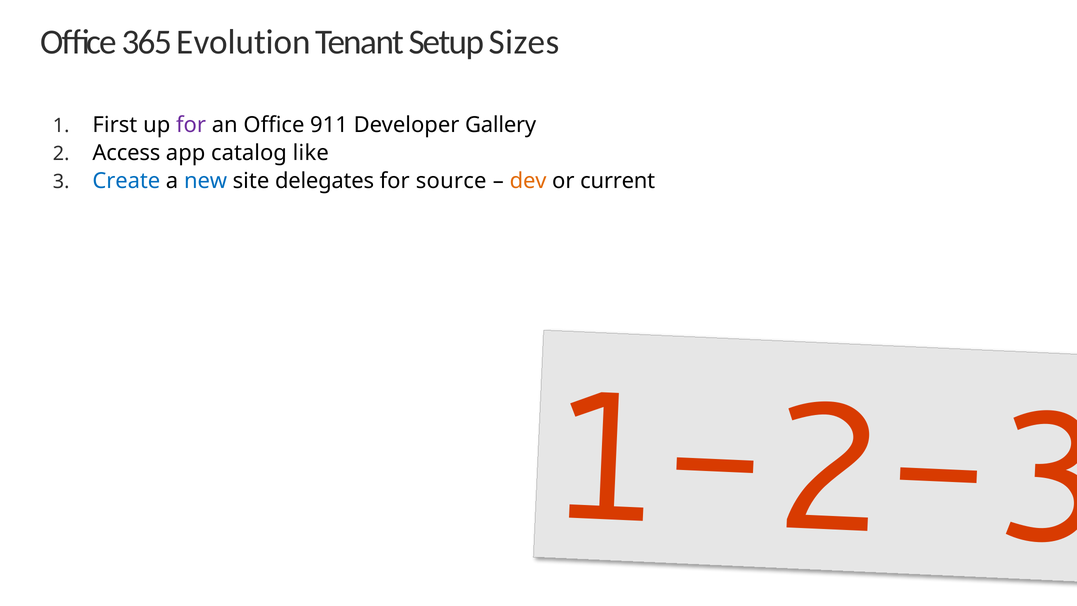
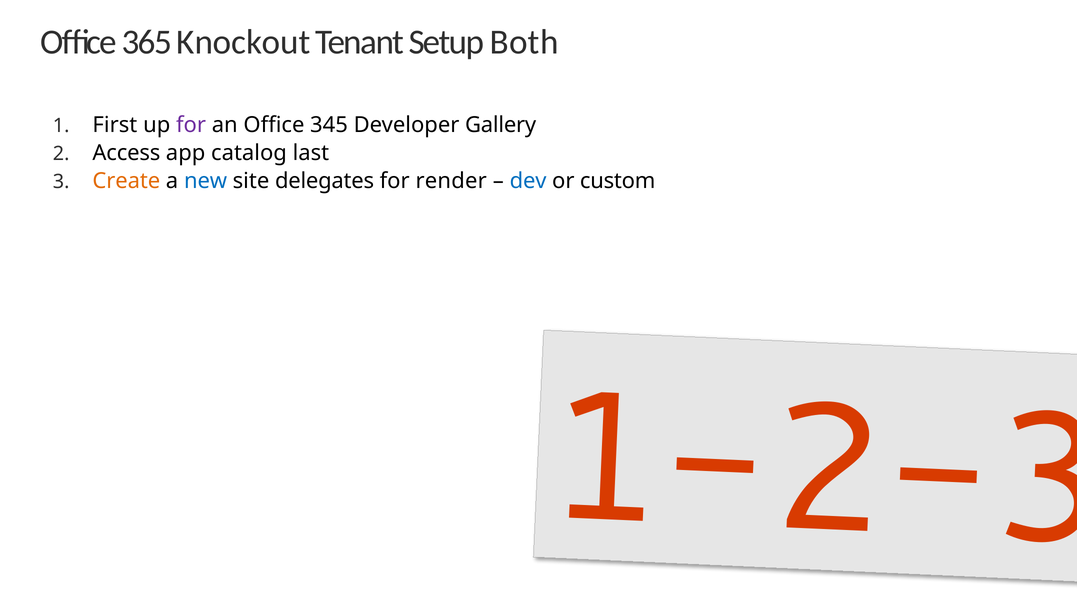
Evolution: Evolution -> Knockout
Sizes: Sizes -> Both
911: 911 -> 345
like: like -> last
Create colour: blue -> orange
source: source -> render
dev colour: orange -> blue
current: current -> custom
